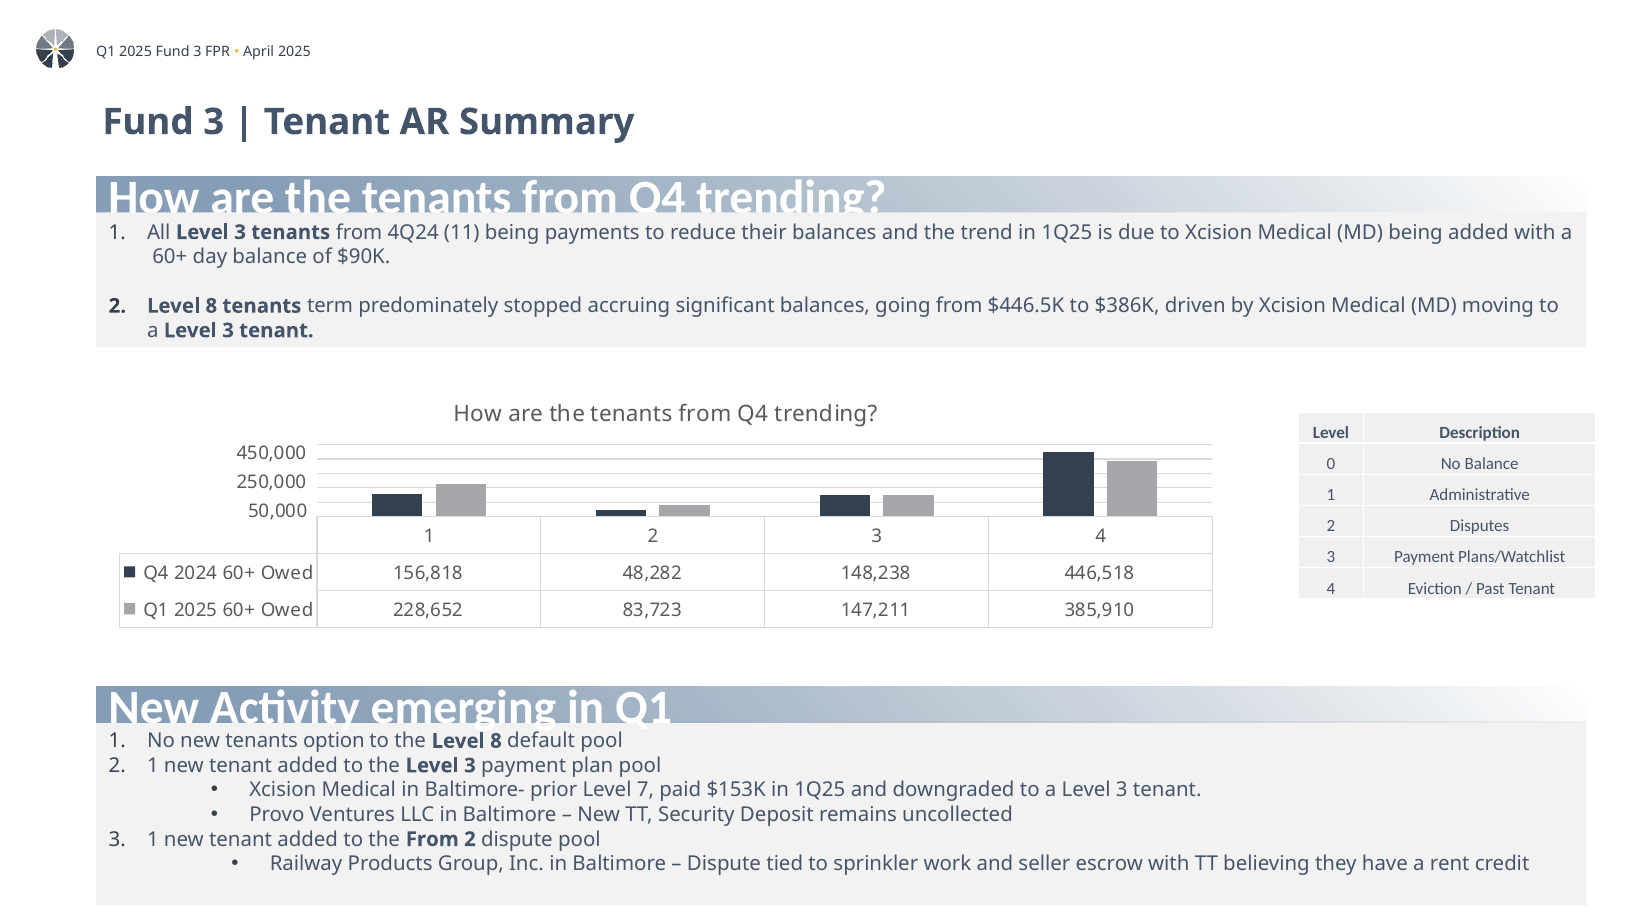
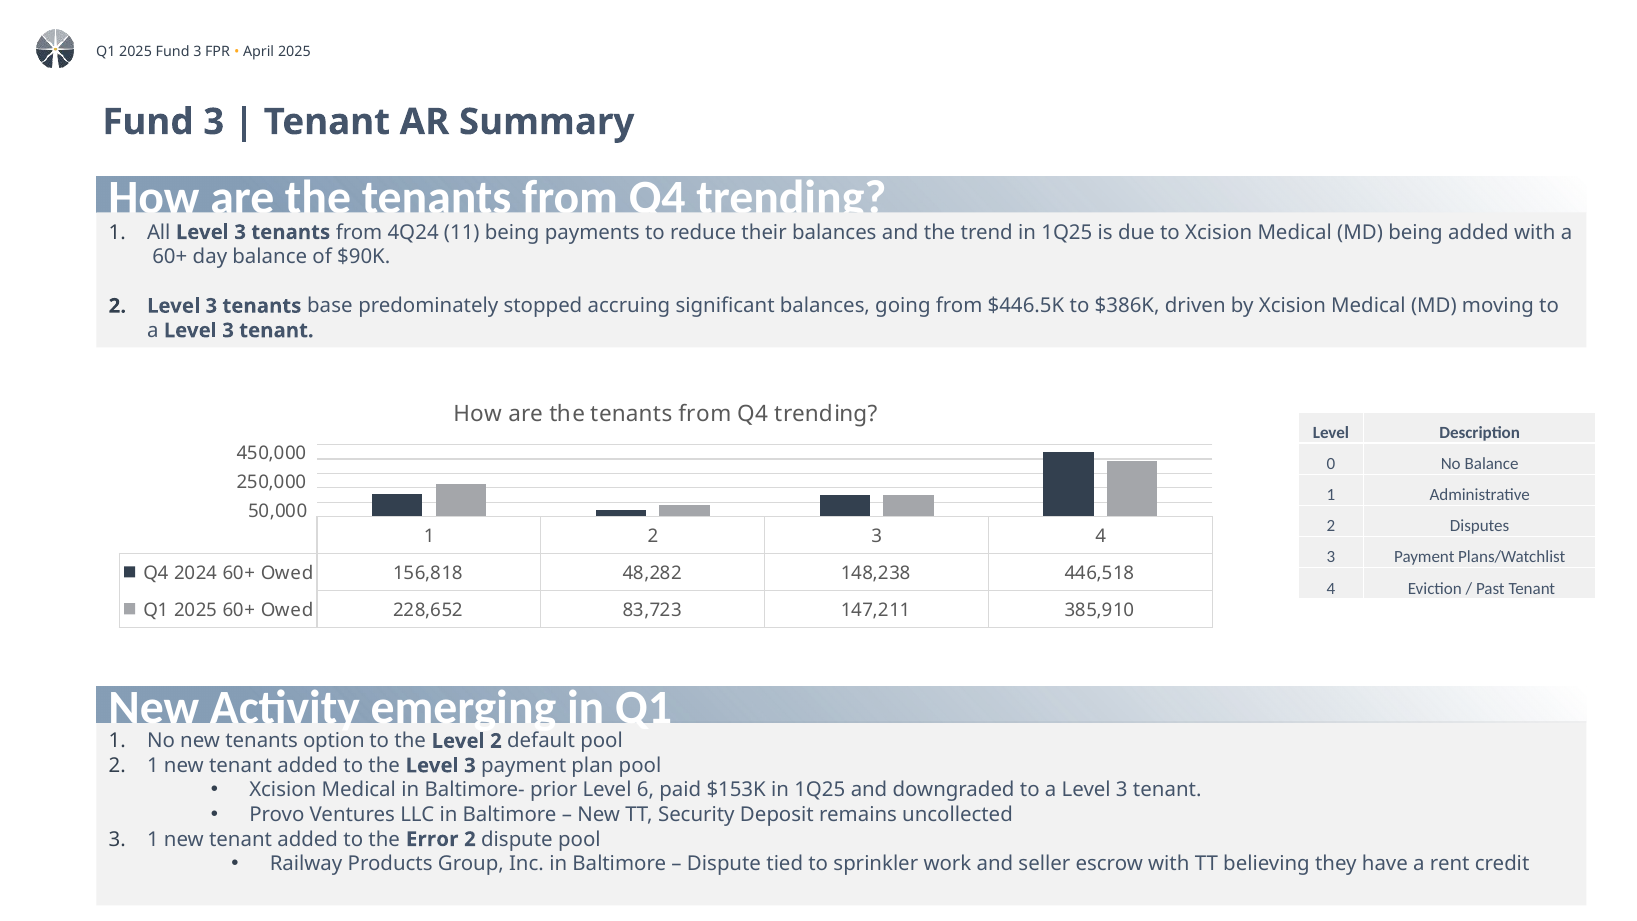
2 Level 8: 8 -> 3
term: term -> base
the Level 8: 8 -> 2
7: 7 -> 6
the From: From -> Error
